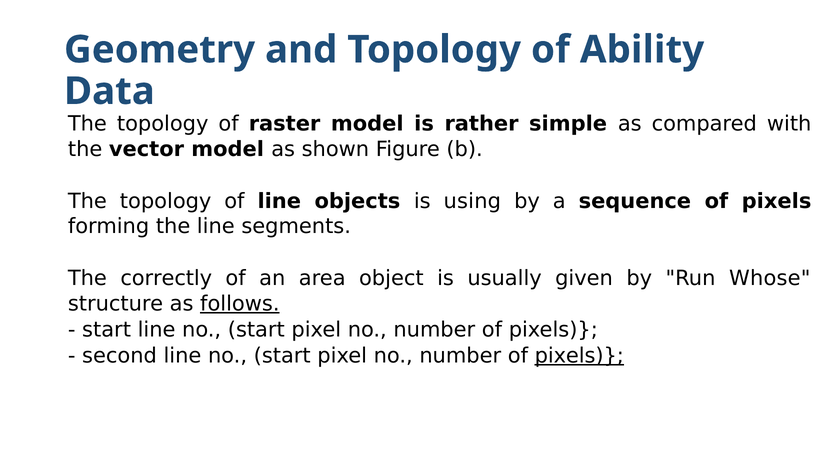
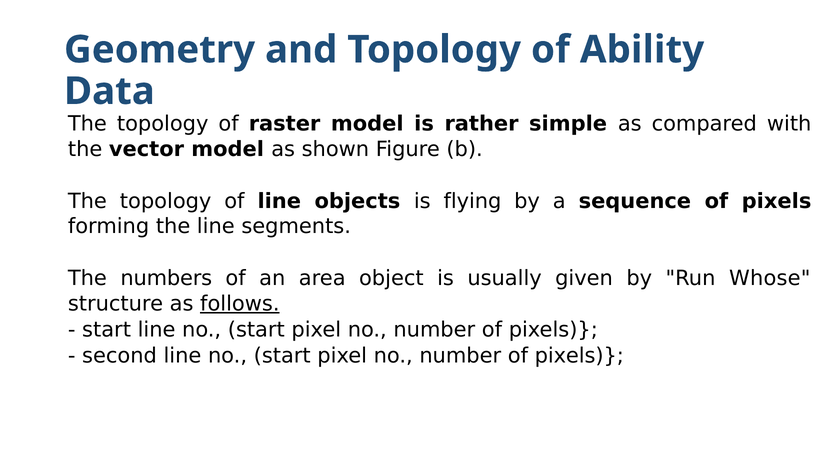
using: using -> flying
correctly: correctly -> numbers
pixels at (579, 356) underline: present -> none
